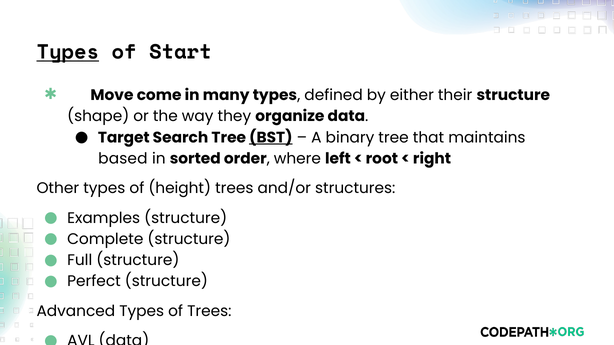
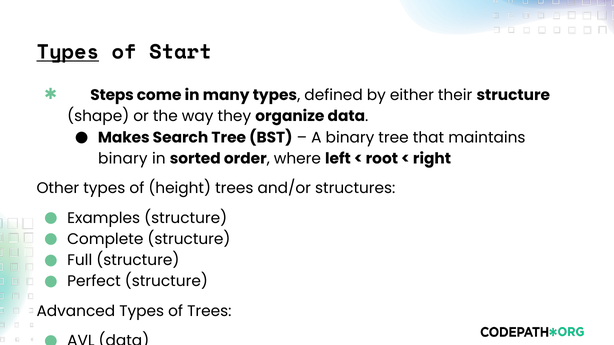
Move: Move -> Steps
Target: Target -> Makes
BST underline: present -> none
based at (123, 159): based -> binary
